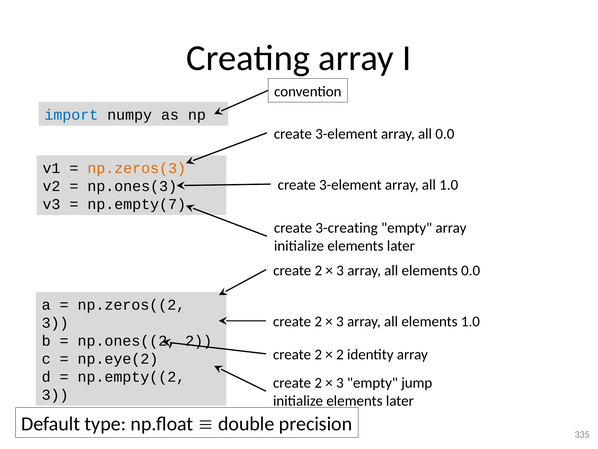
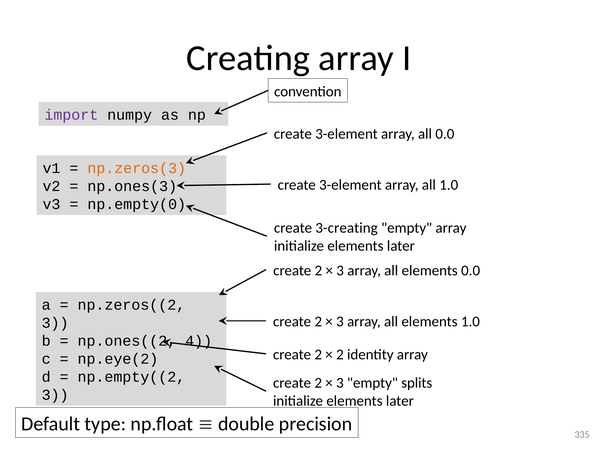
import colour: blue -> purple
np.empty(7: np.empty(7 -> np.empty(0
np.ones((2 2: 2 -> 4
jump: jump -> splits
